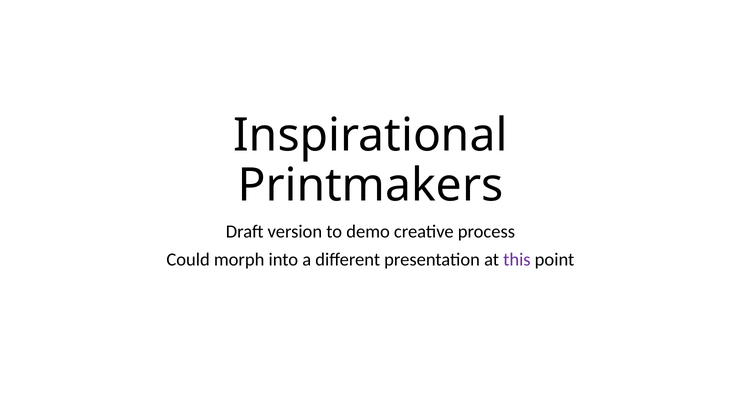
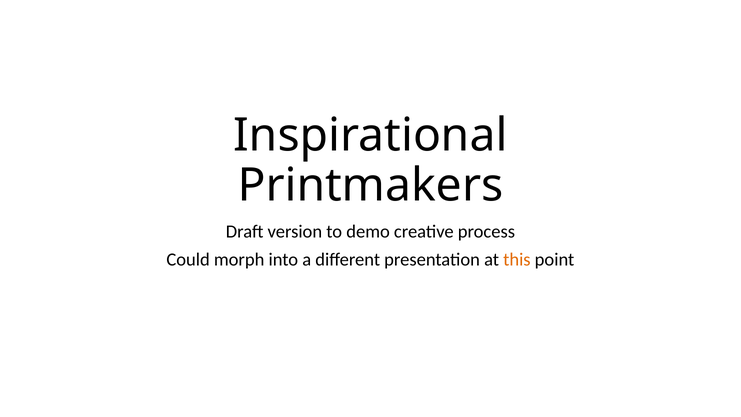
this colour: purple -> orange
